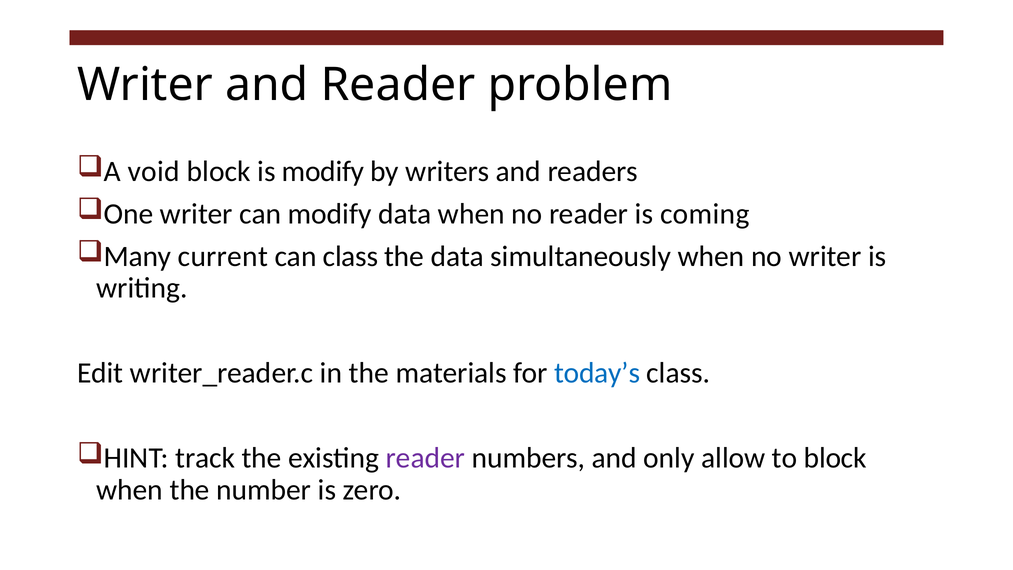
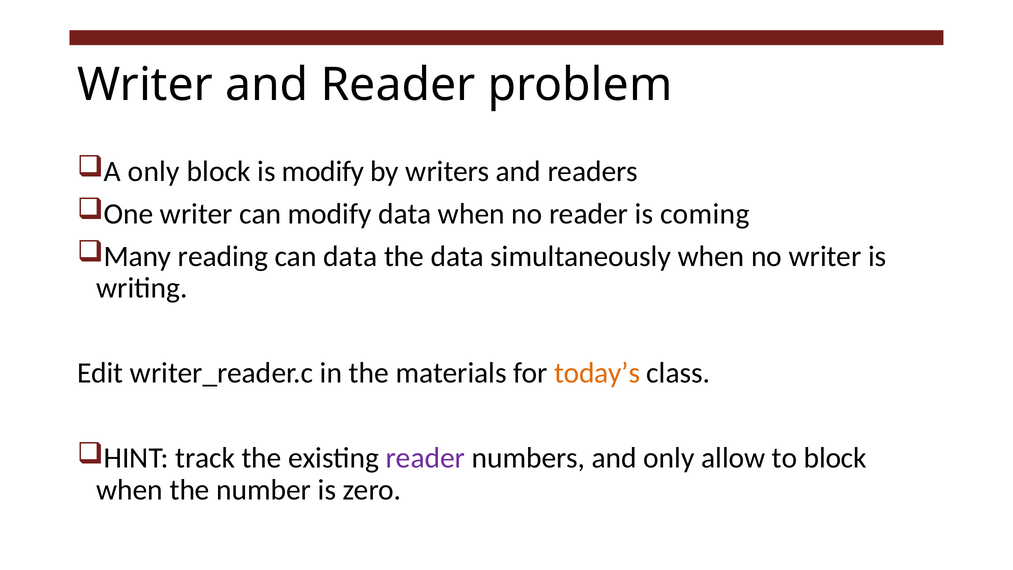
A void: void -> only
current: current -> reading
can class: class -> data
today’s colour: blue -> orange
